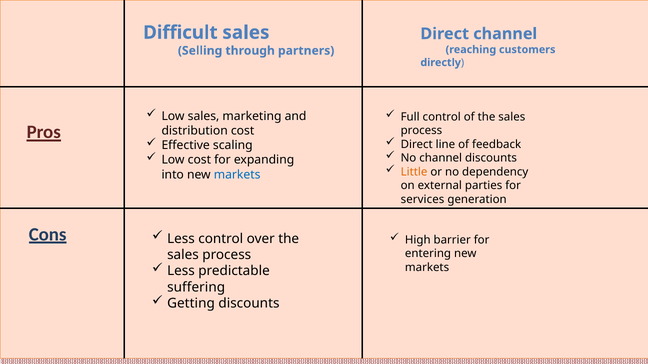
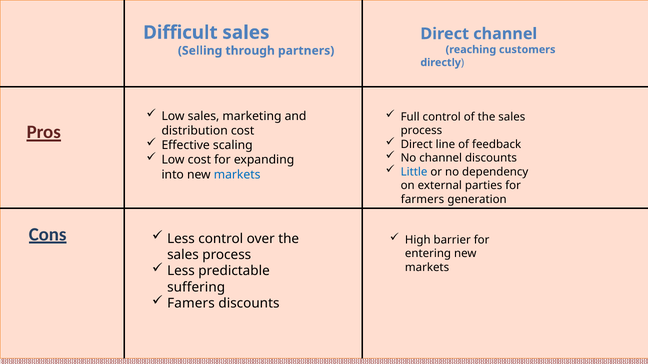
Little colour: orange -> blue
services: services -> farmers
Getting: Getting -> Famers
